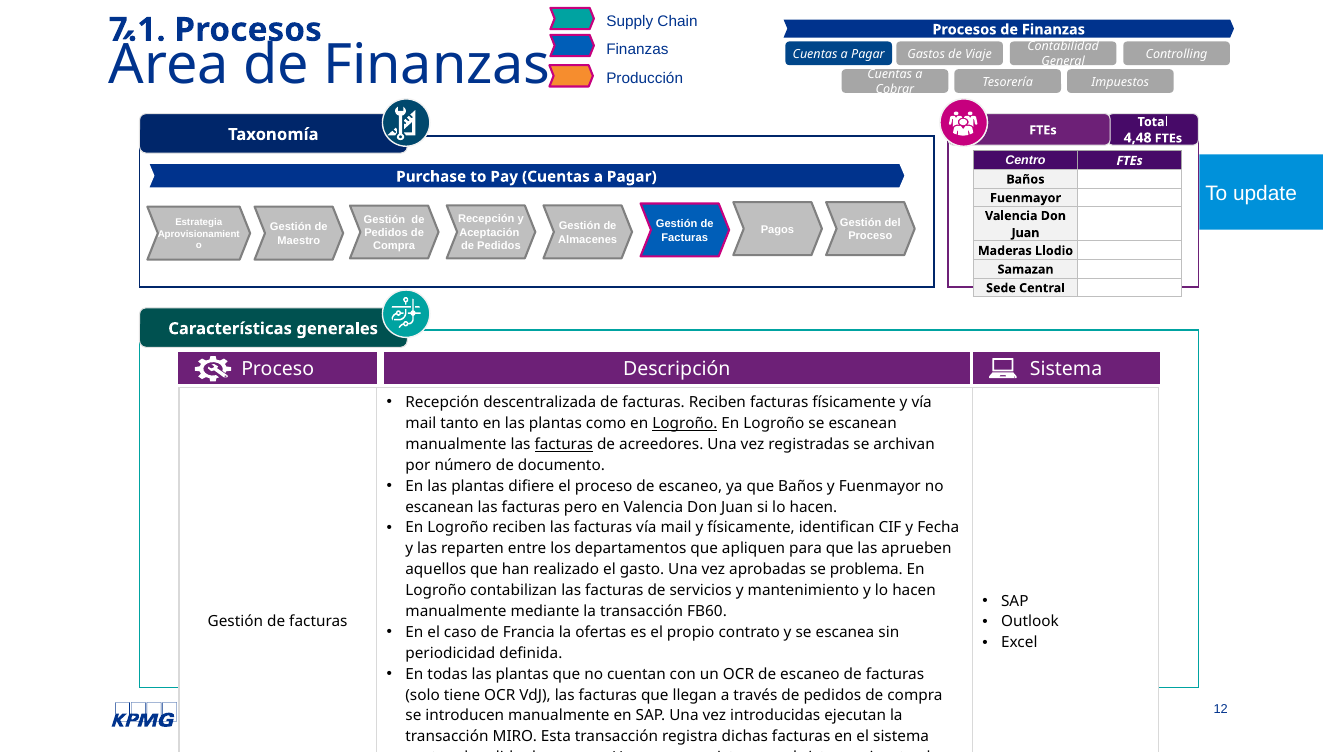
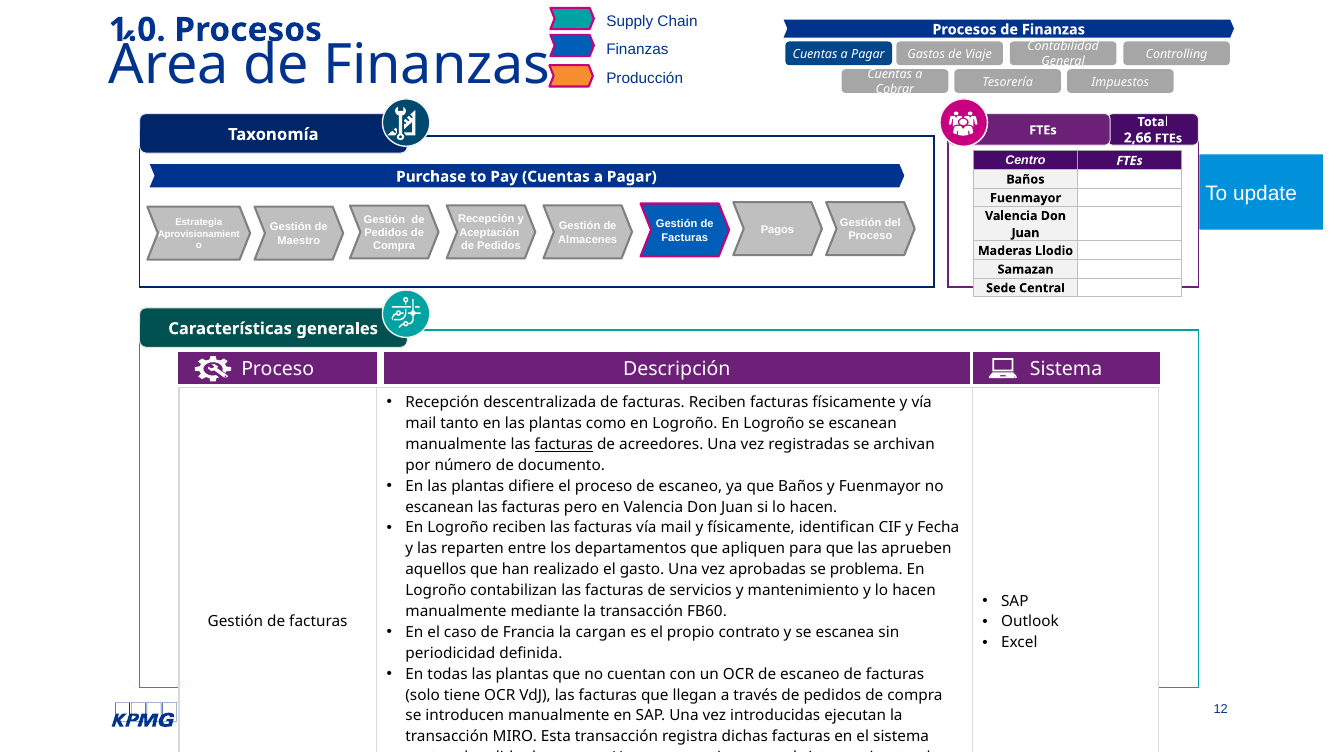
7.1: 7.1 -> 1.0
4,48: 4,48 -> 2,66
Logroño at (685, 424) underline: present -> none
ofertas: ofertas -> cargan
